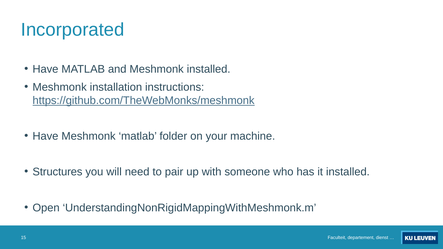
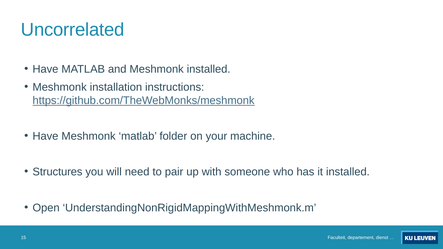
Incorporated: Incorporated -> Uncorrelated
